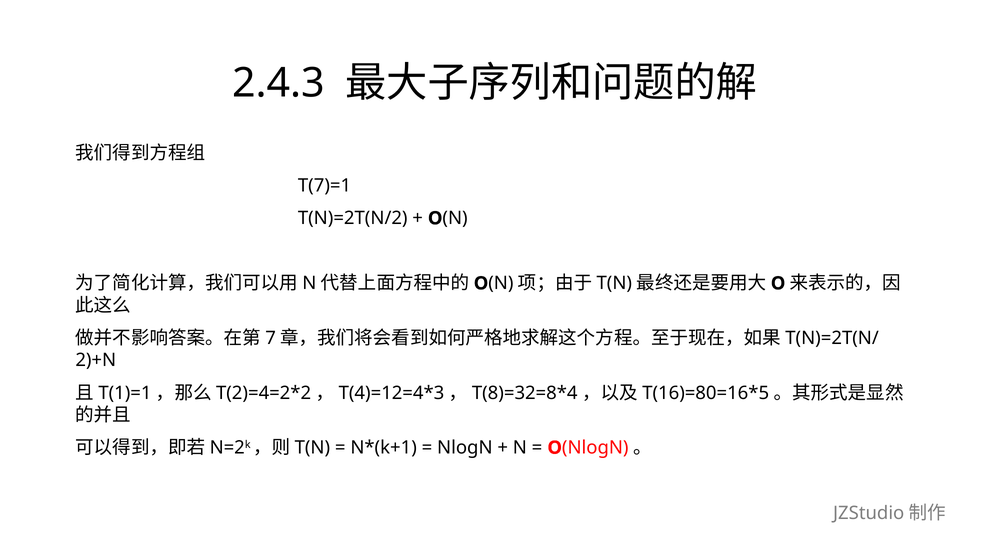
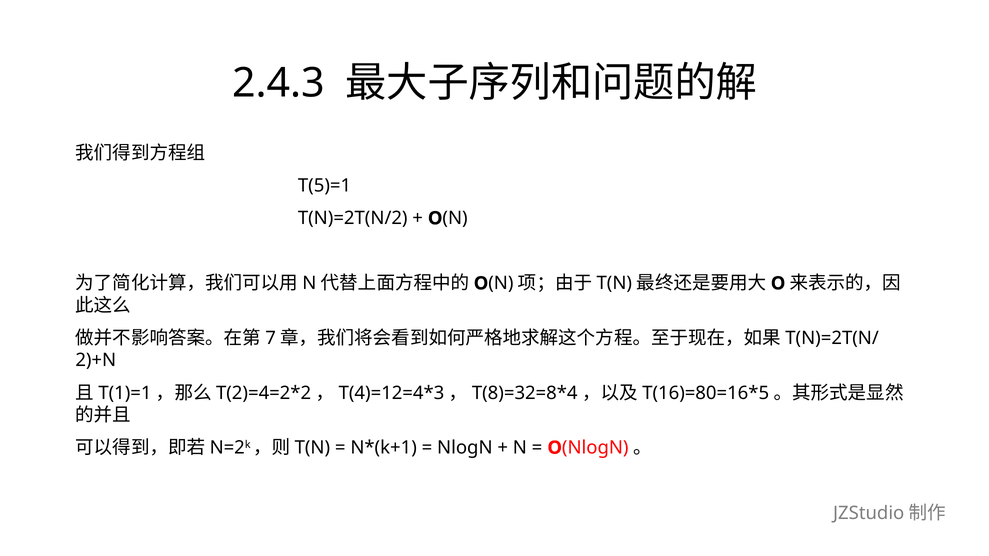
T(7)=1: T(7)=1 -> T(5)=1
